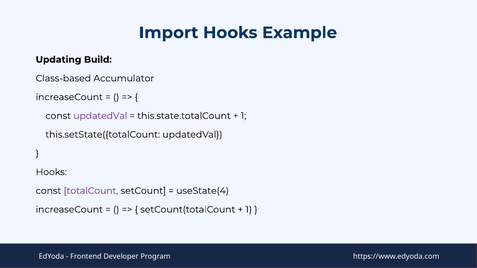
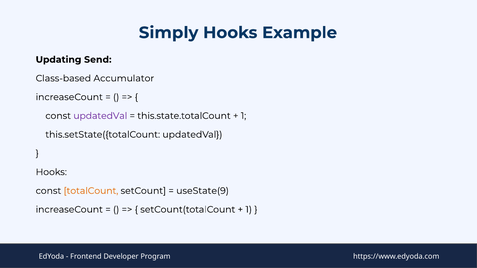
Import: Import -> Simply
Build: Build -> Send
totalCount colour: purple -> orange
useState(4: useState(4 -> useState(9
